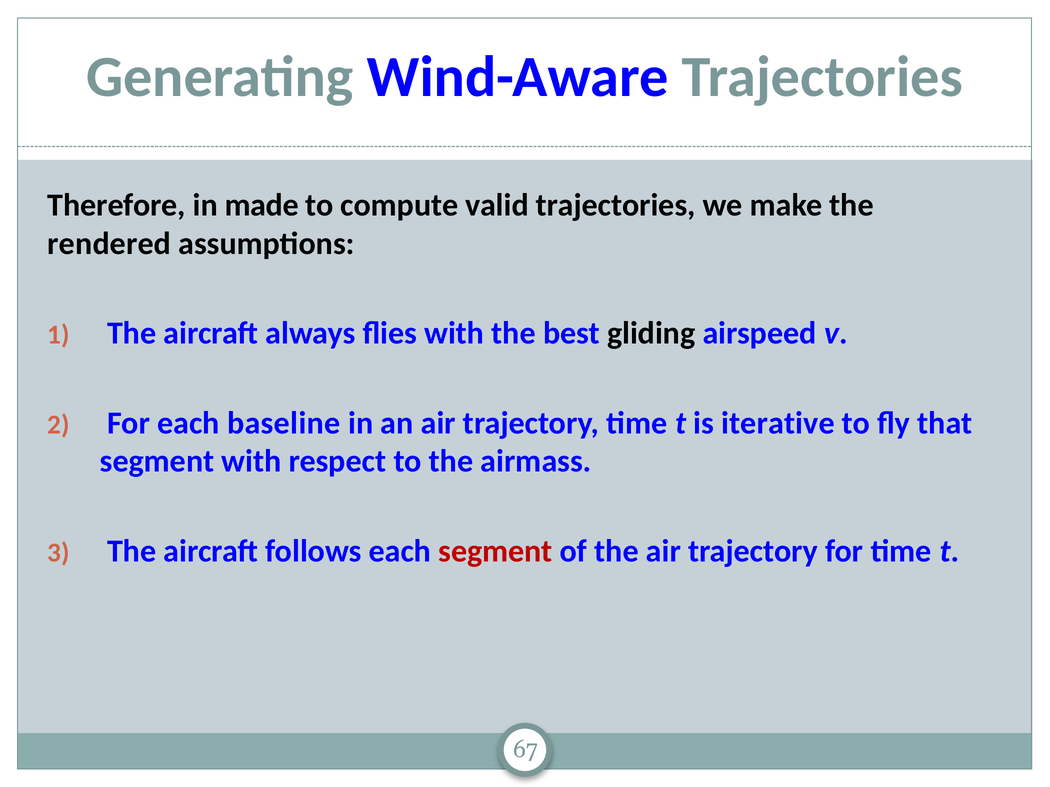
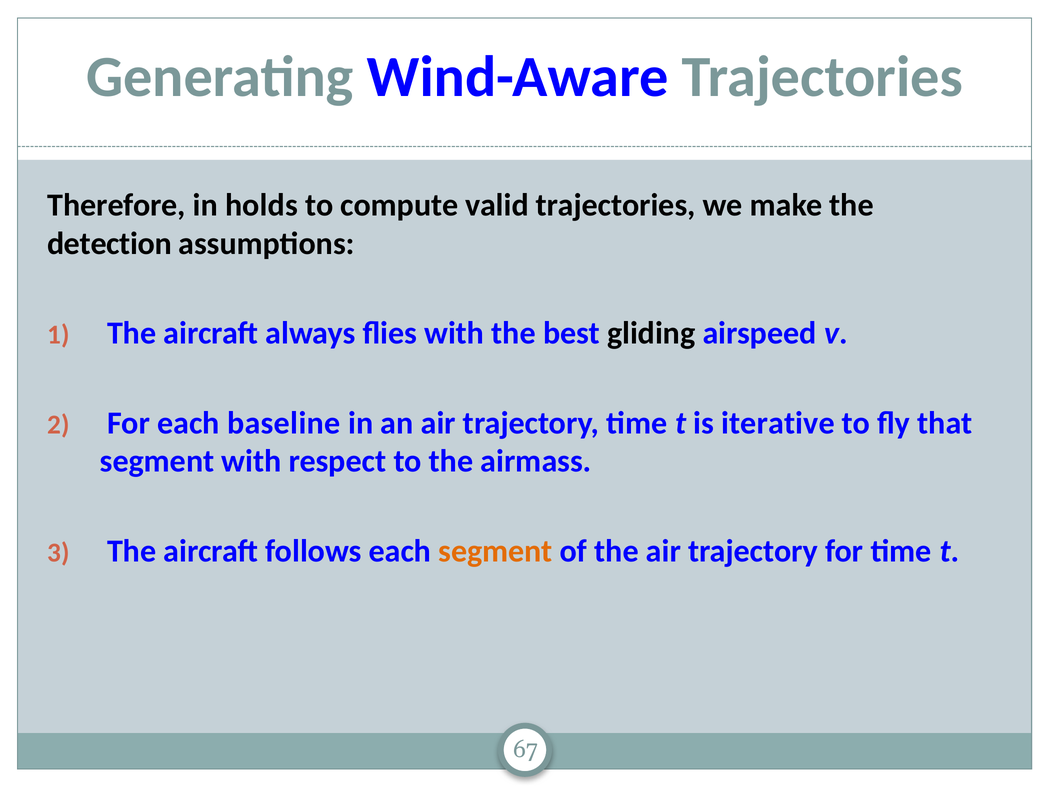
made: made -> holds
rendered: rendered -> detection
segment at (495, 551) colour: red -> orange
